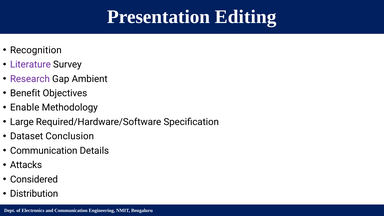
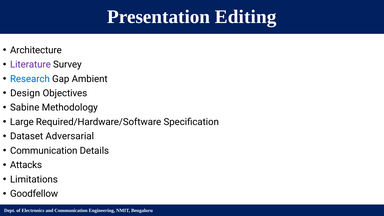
Recognition: Recognition -> Architecture
Research colour: purple -> blue
Benefit: Benefit -> Design
Enable: Enable -> Sabine
Conclusion: Conclusion -> Adversarial
Considered: Considered -> Limitations
Distribution: Distribution -> Goodfellow
